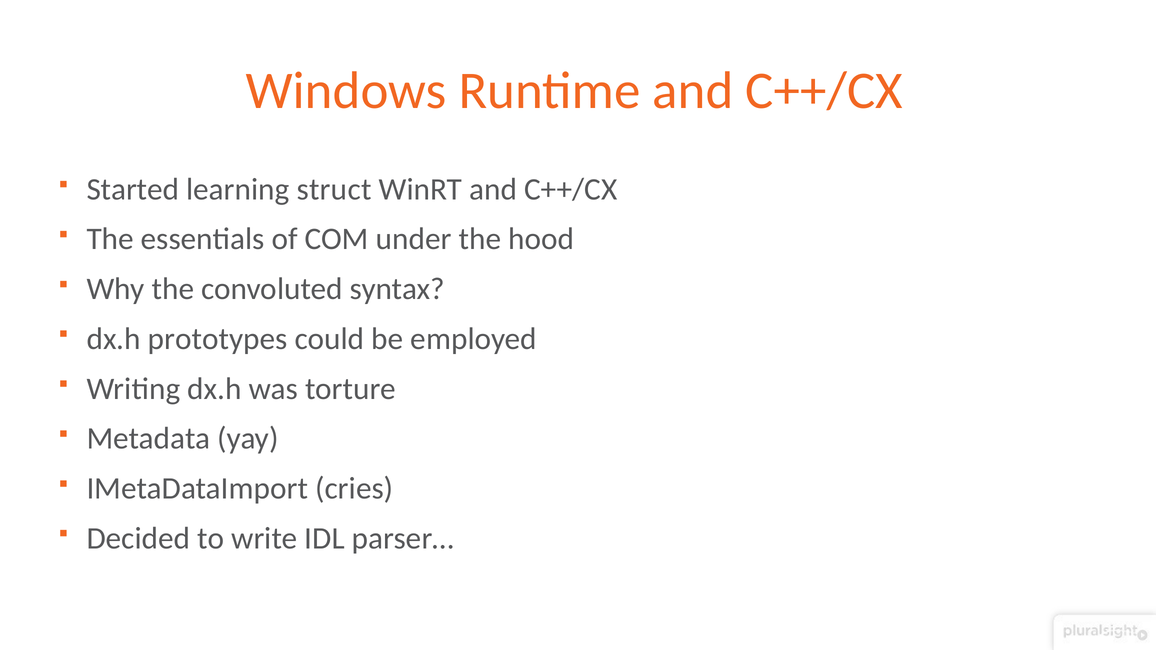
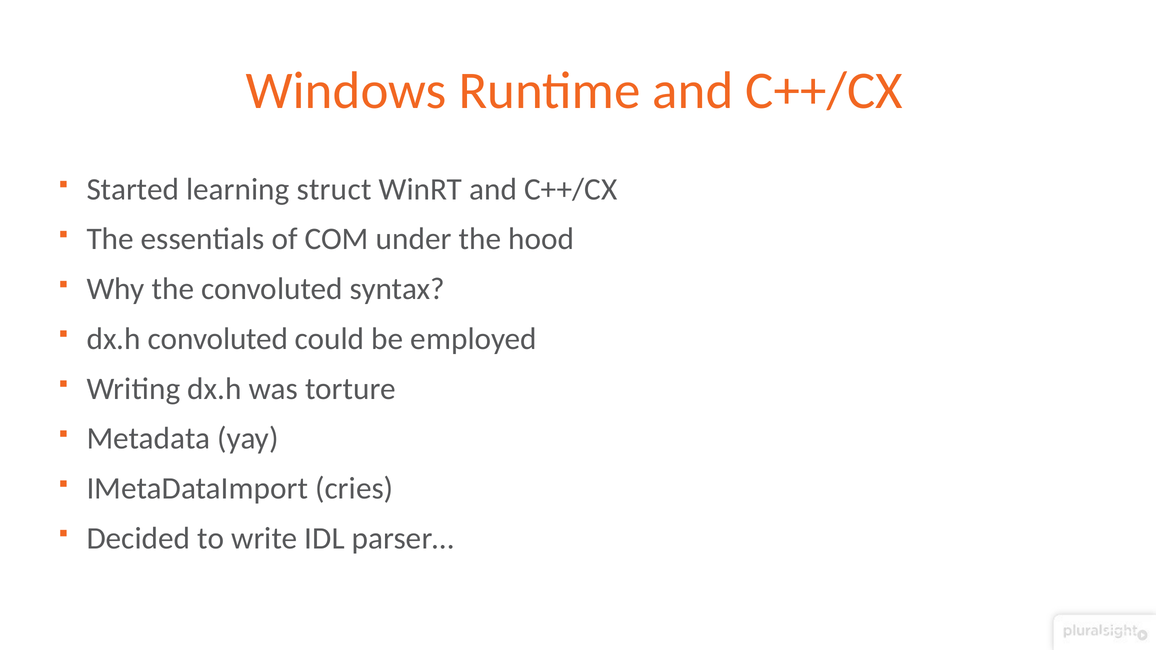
dx.h prototypes: prototypes -> convoluted
